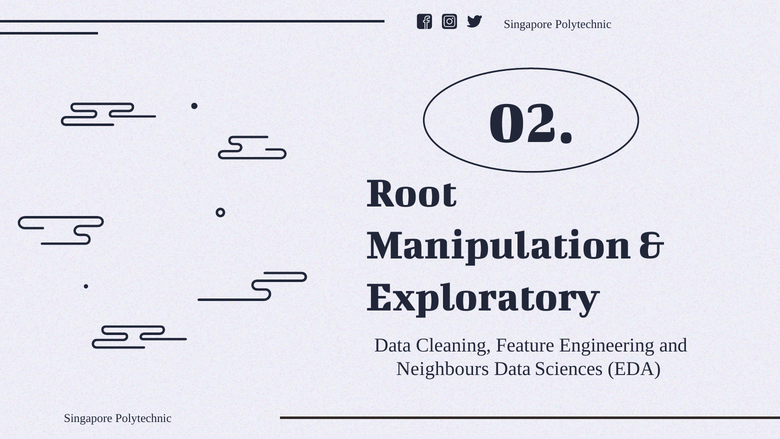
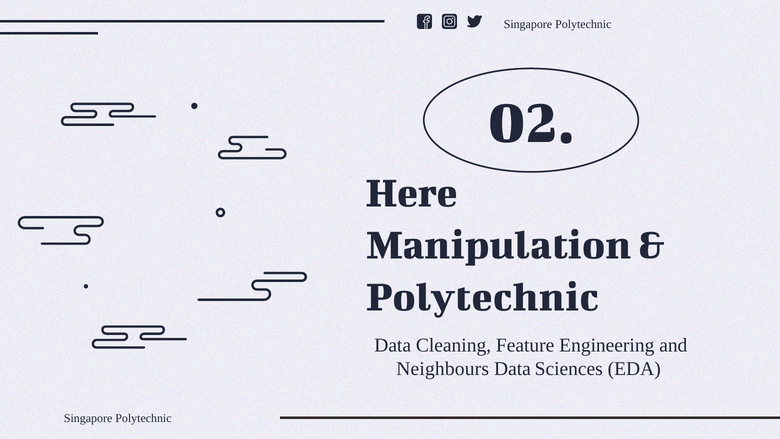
Root: Root -> Here
Exploratory at (483, 296): Exploratory -> Polytechnic
